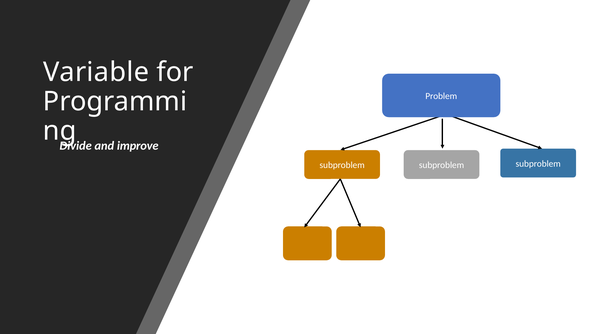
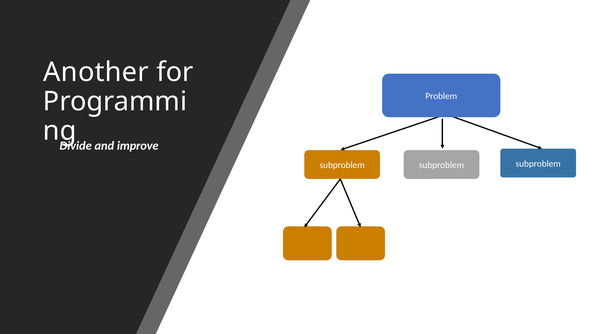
Variable: Variable -> Another
